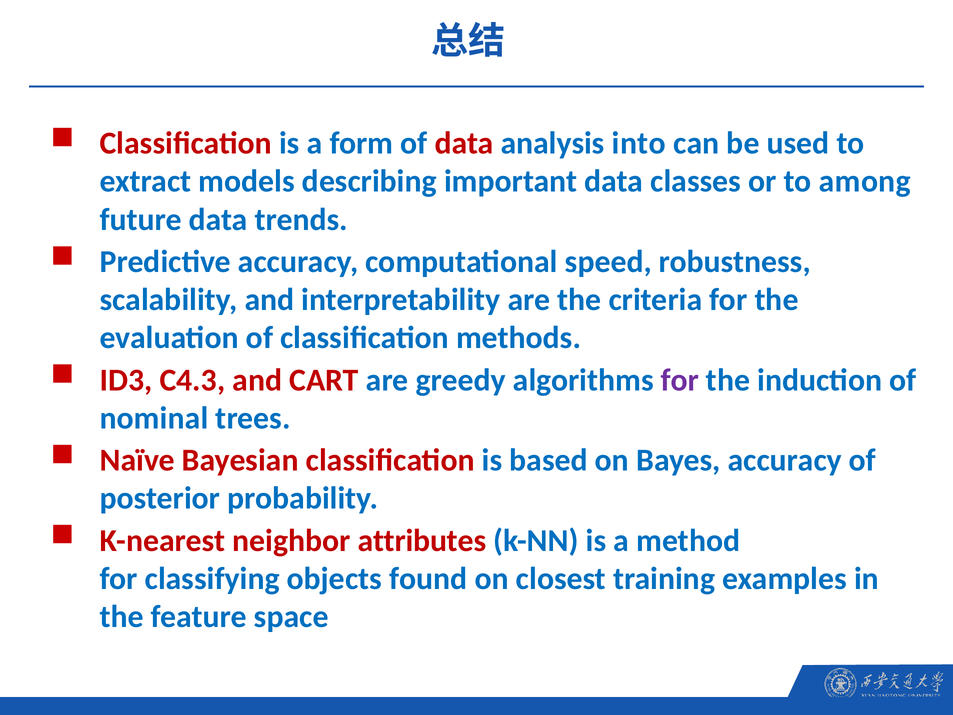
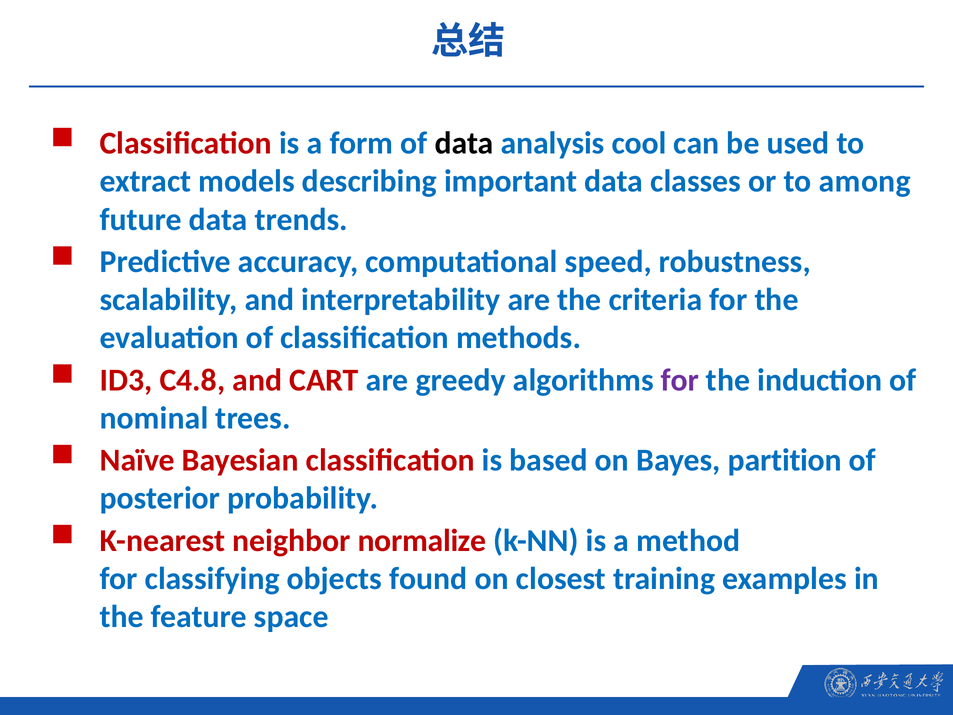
data at (464, 143) colour: red -> black
into: into -> cool
C4.3: C4.3 -> C4.8
Bayes accuracy: accuracy -> partition
attributes: attributes -> normalize
